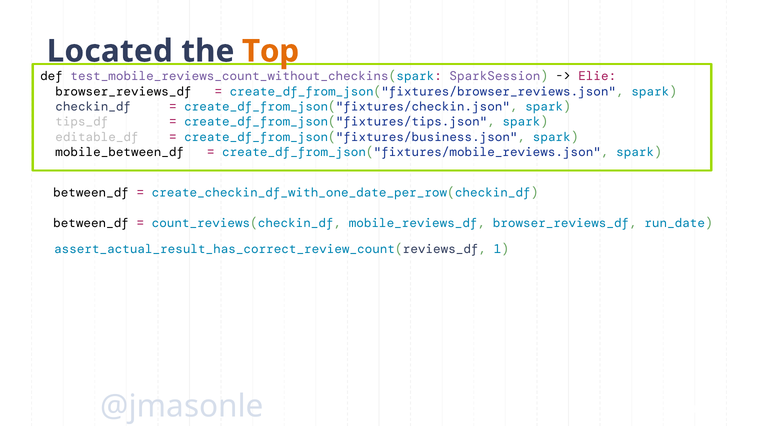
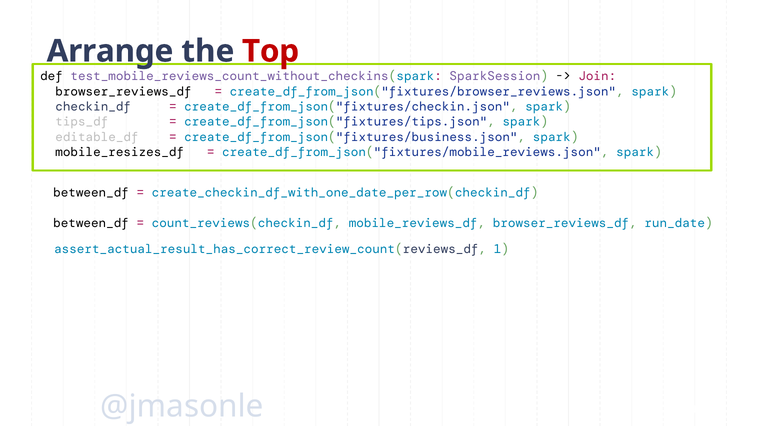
Located: Located -> Arrange
Top colour: orange -> red
Elie: Elie -> Join
mobile_between_df: mobile_between_df -> mobile_resizes_df
